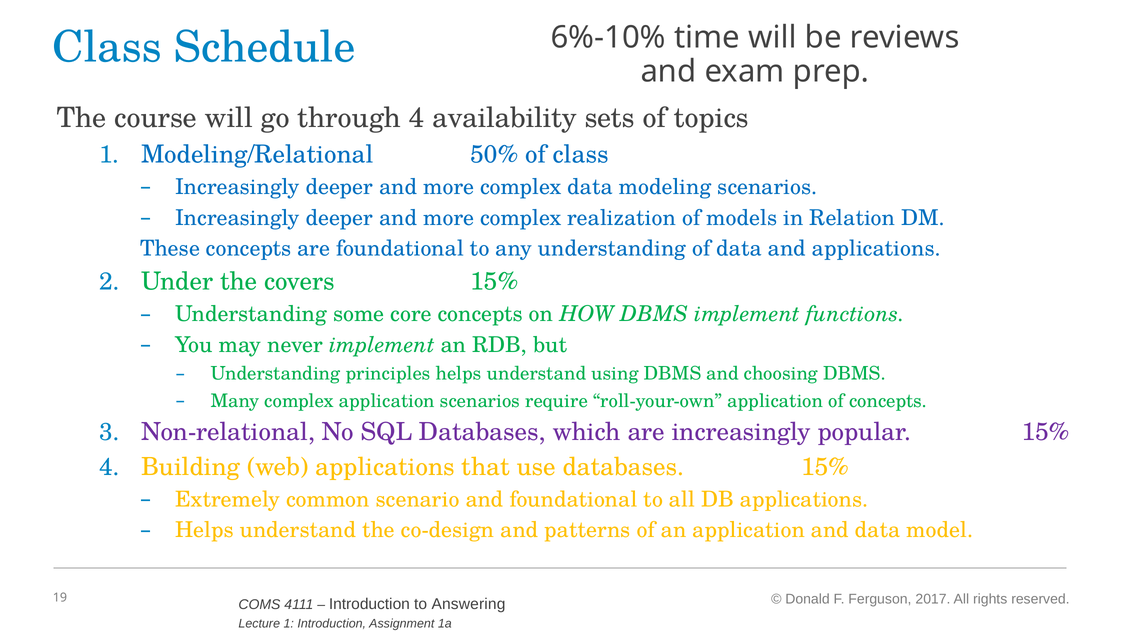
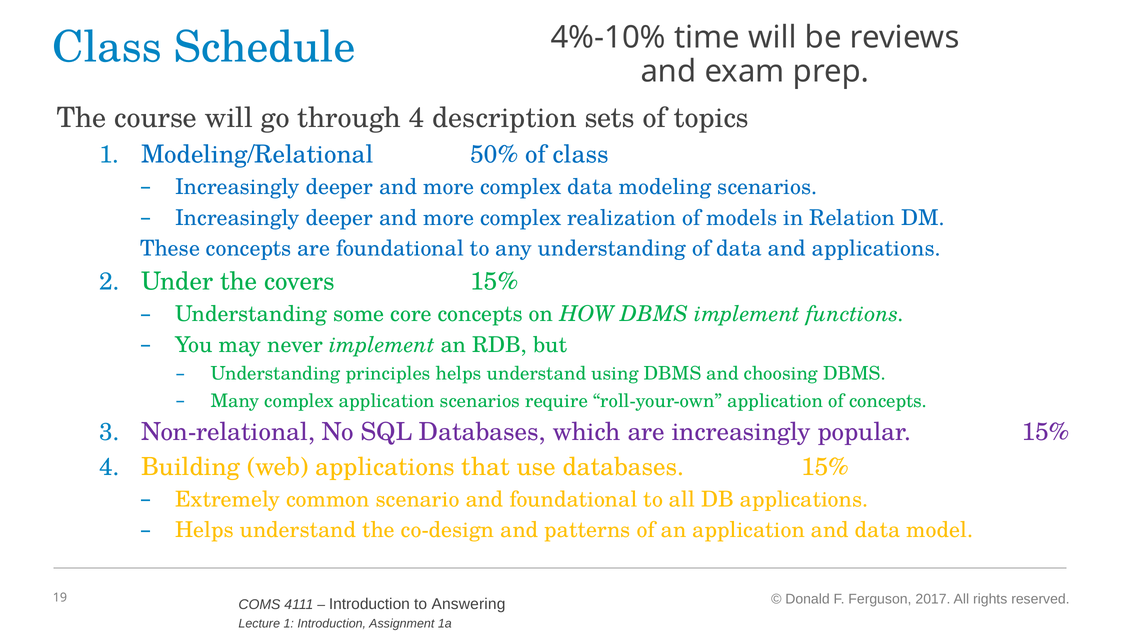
6%-10%: 6%-10% -> 4%-10%
availability: availability -> description
